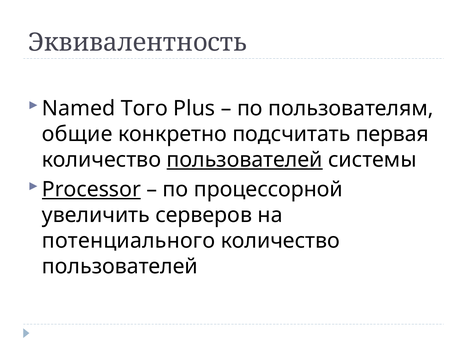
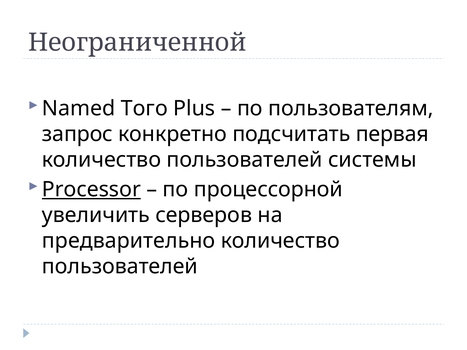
Эквивалентность: Эквивалентность -> Неограниченной
общие: общие -> запрос
пользователей at (245, 160) underline: present -> none
потенциального: потенциального -> предварительно
